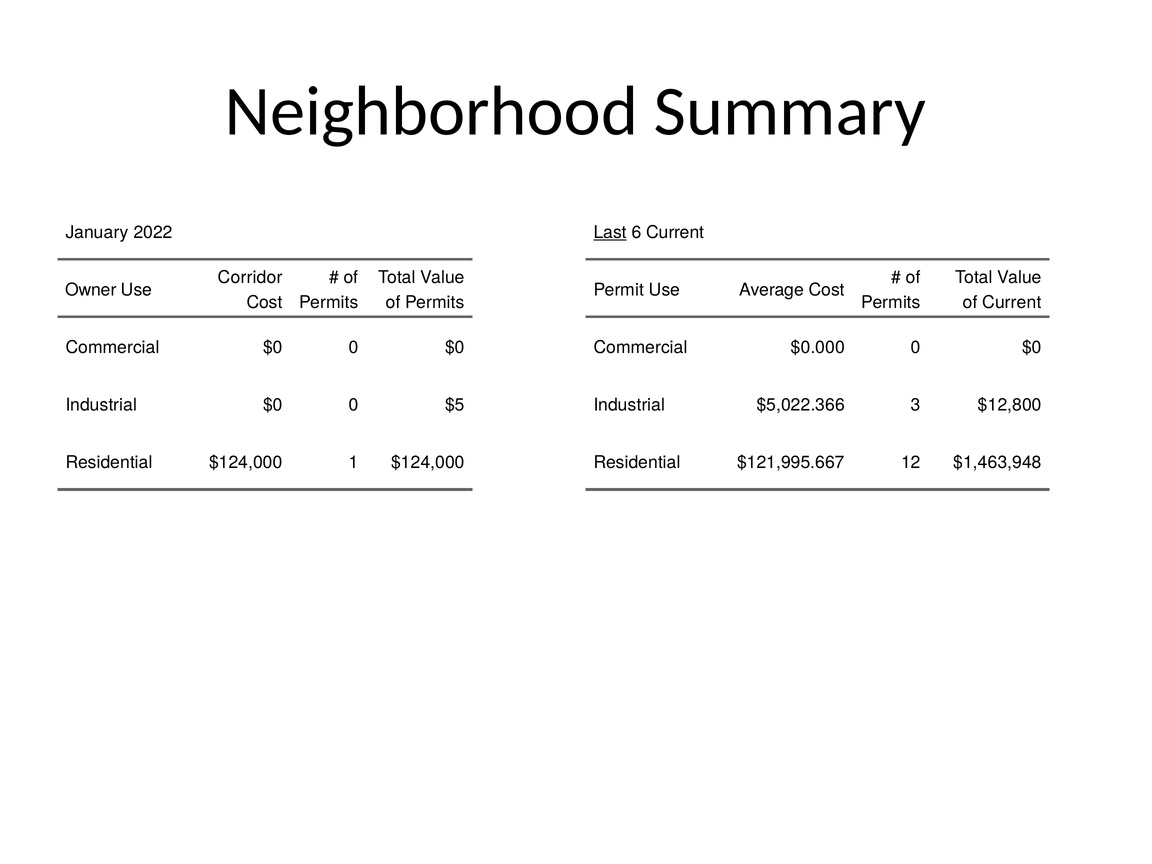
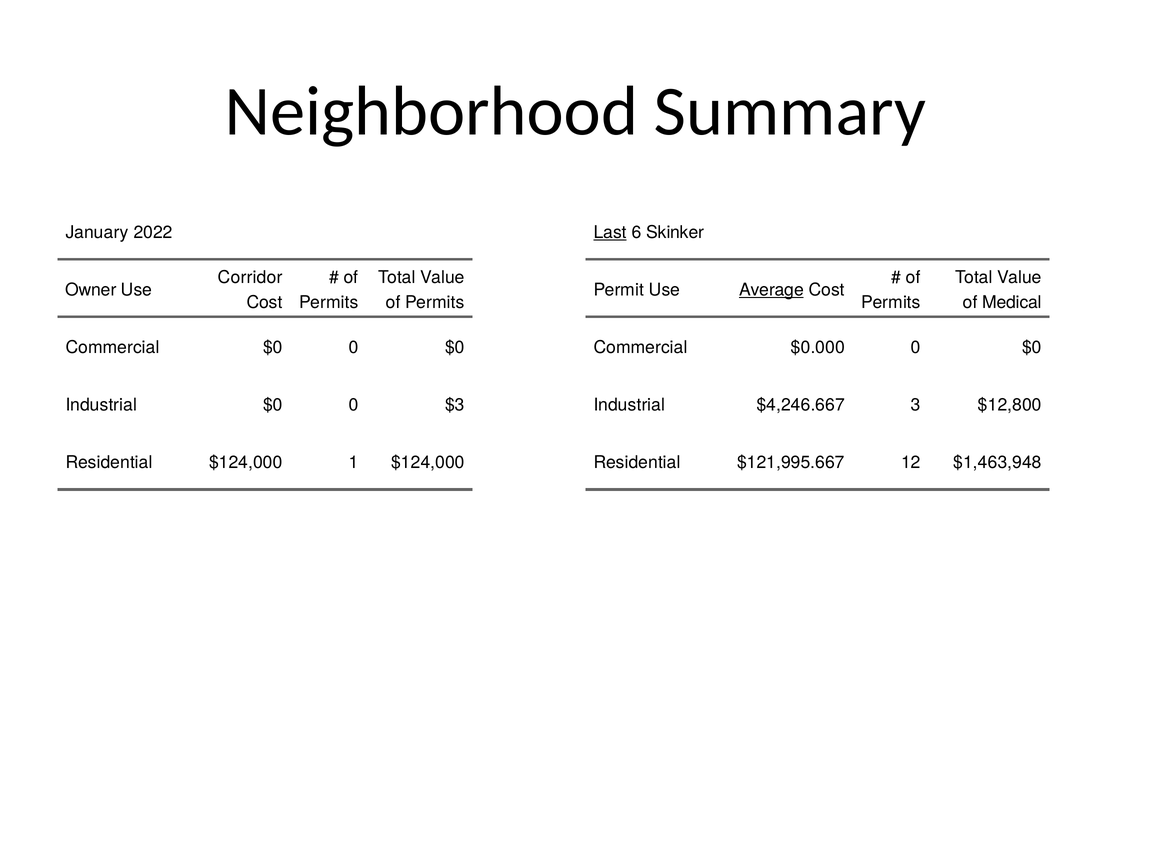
6 Current: Current -> Skinker
Average underline: none -> present
of Current: Current -> Medical
$5: $5 -> $3
$5,022.366: $5,022.366 -> $4,246.667
